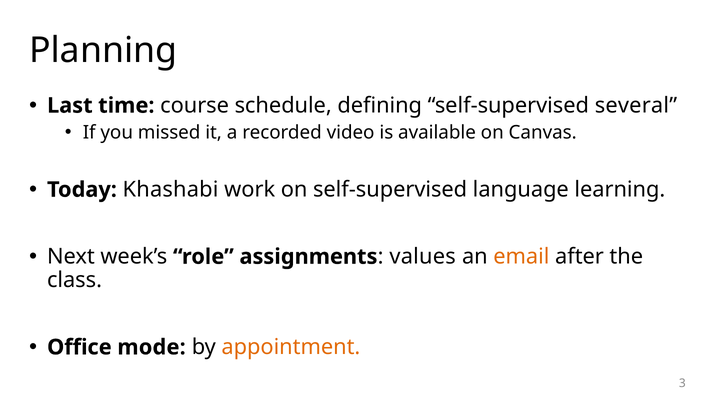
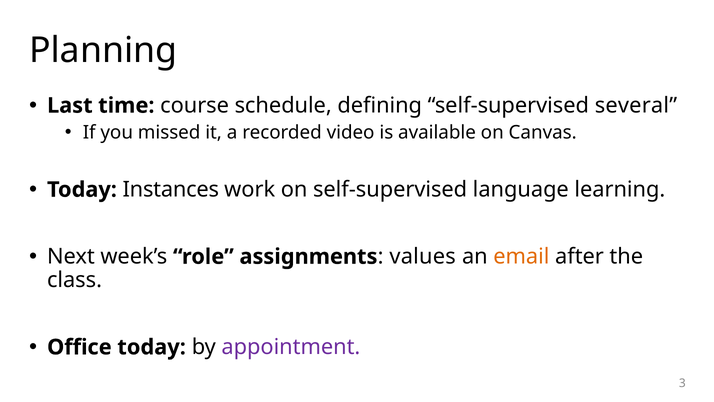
Khashabi: Khashabi -> Instances
Office mode: mode -> today
appointment colour: orange -> purple
